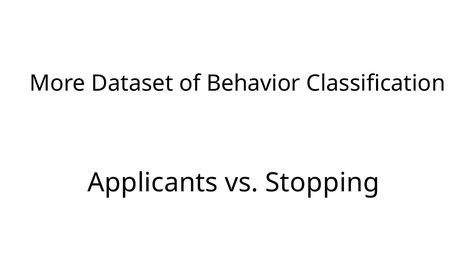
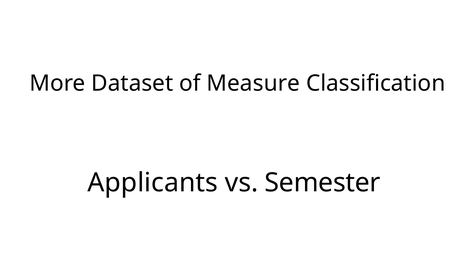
Behavior: Behavior -> Measure
Stopping: Stopping -> Semester
